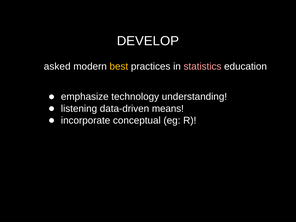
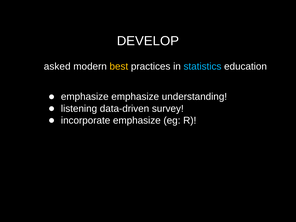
statistics colour: pink -> light blue
emphasize technology: technology -> emphasize
means: means -> survey
incorporate conceptual: conceptual -> emphasize
